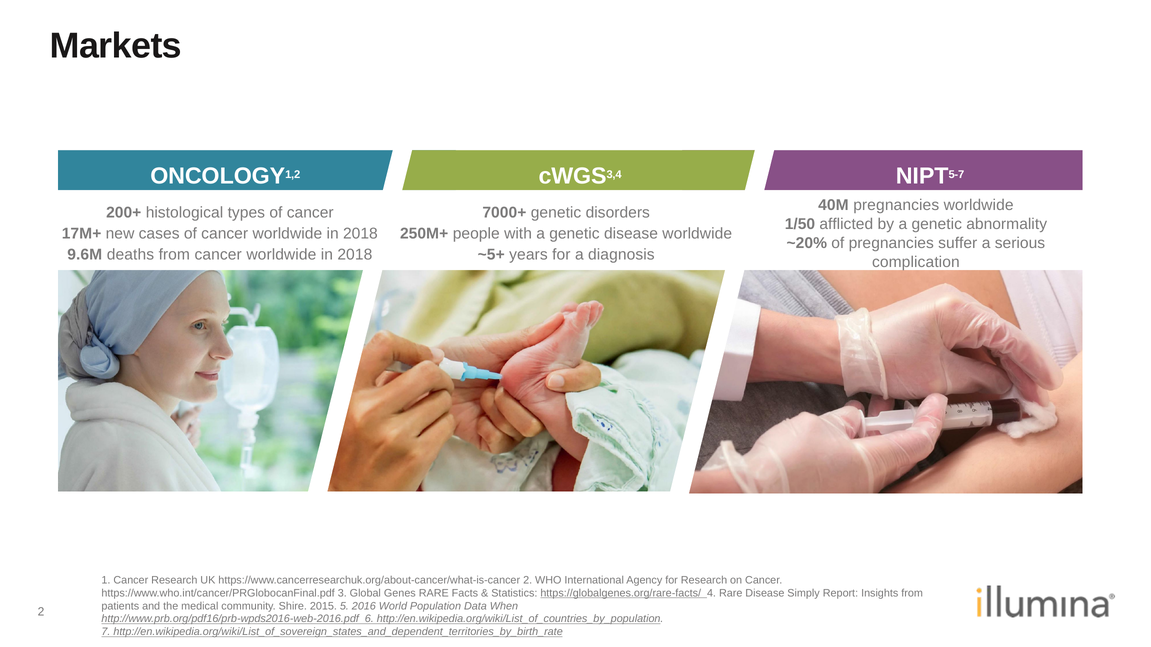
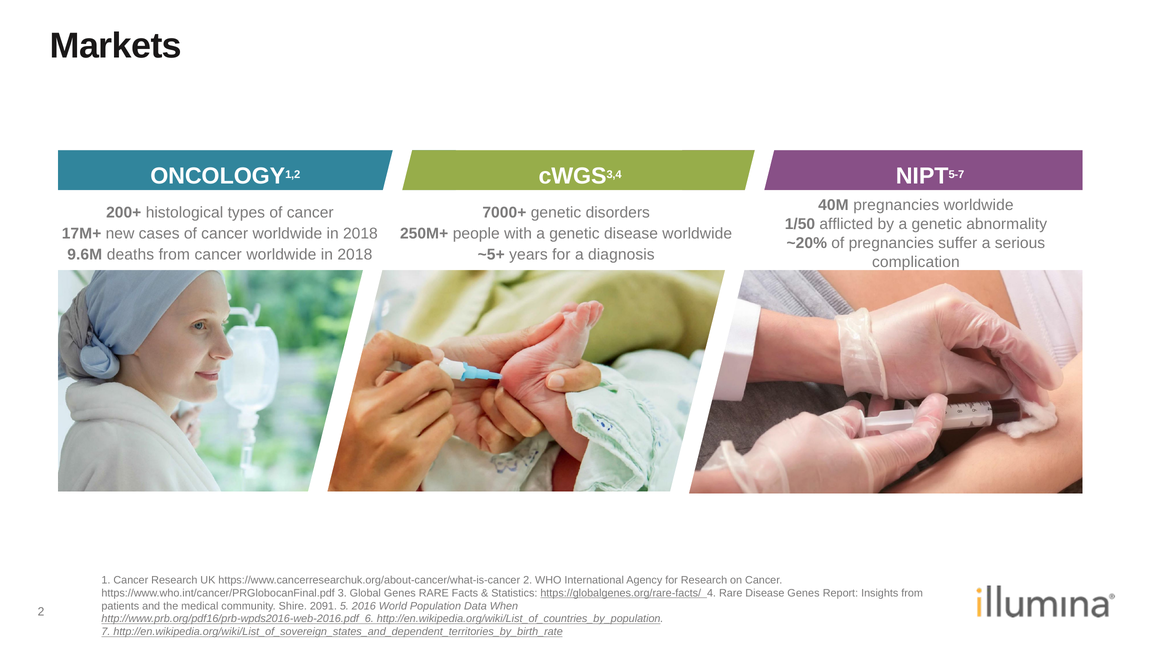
Disease Simply: Simply -> Genes
2015: 2015 -> 2091
